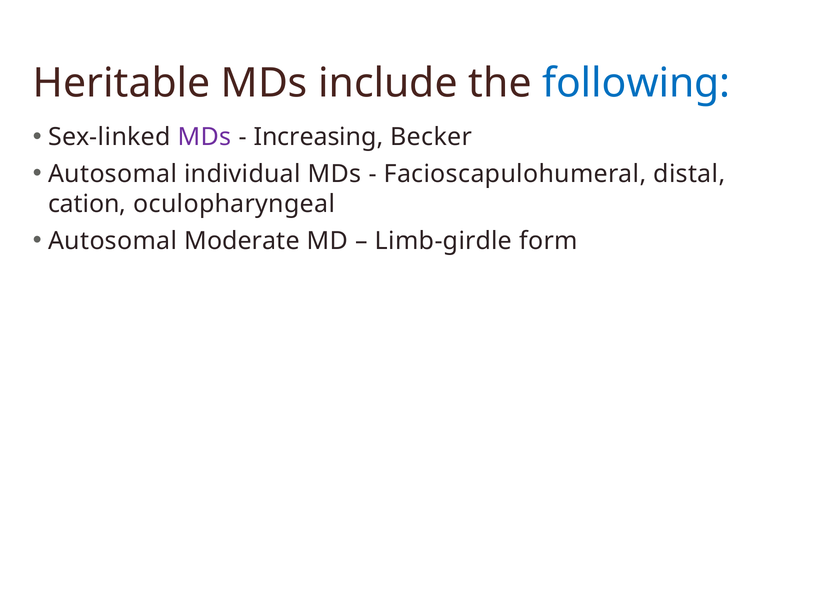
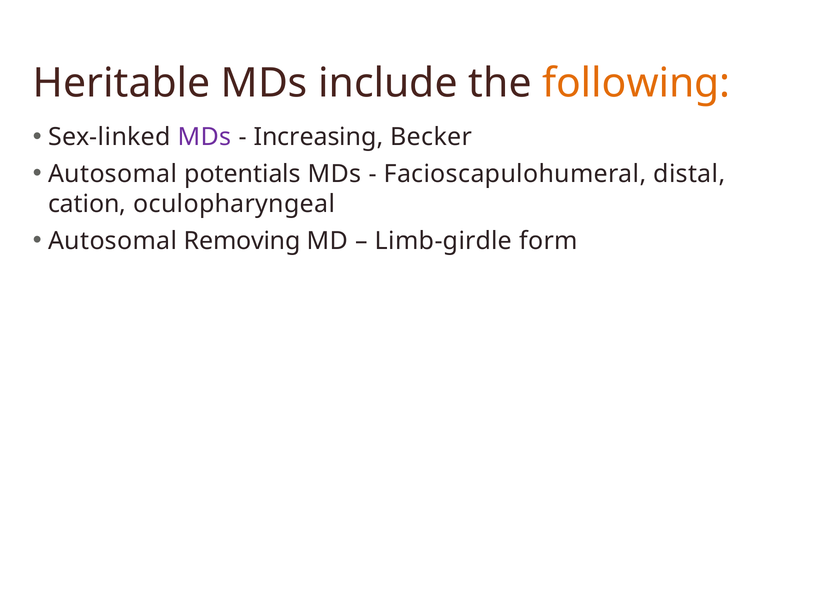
following colour: blue -> orange
individual: individual -> potentials
Moderate: Moderate -> Removing
